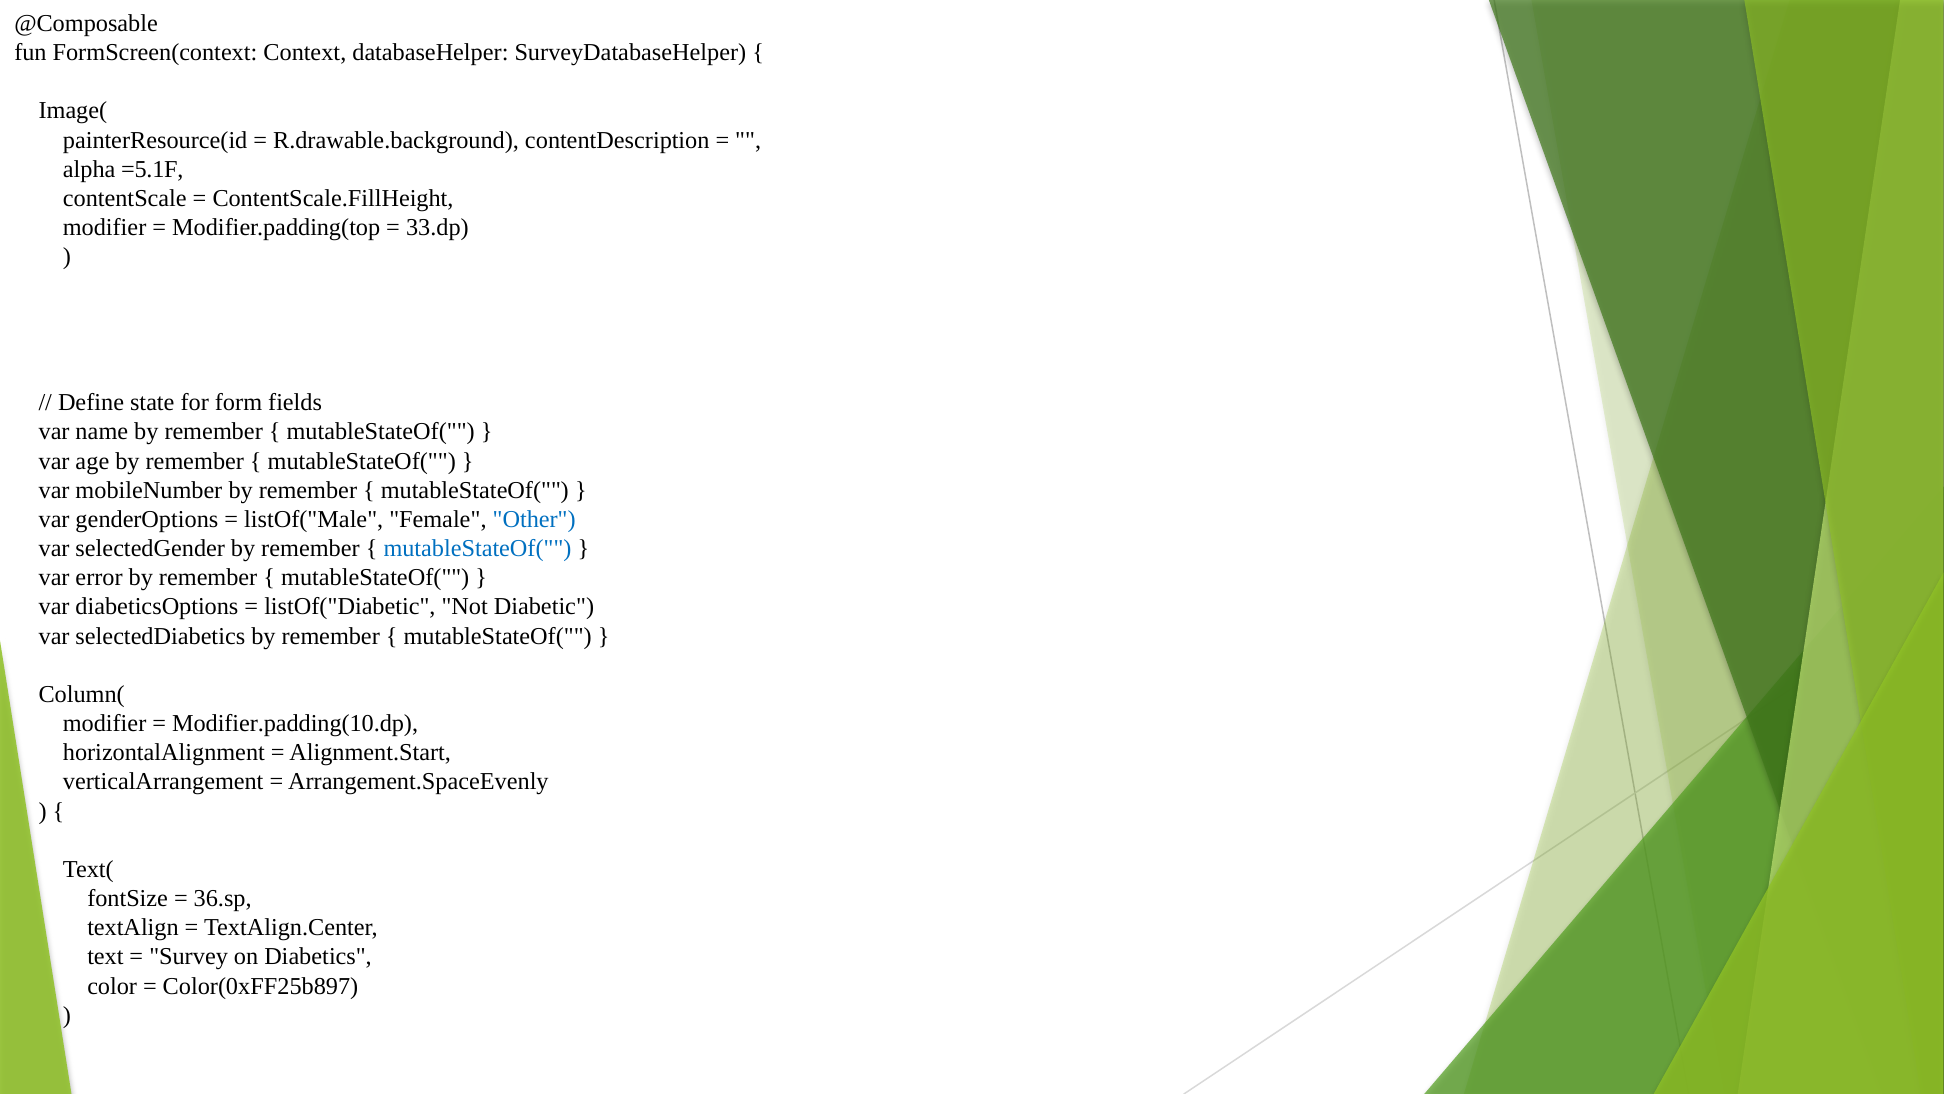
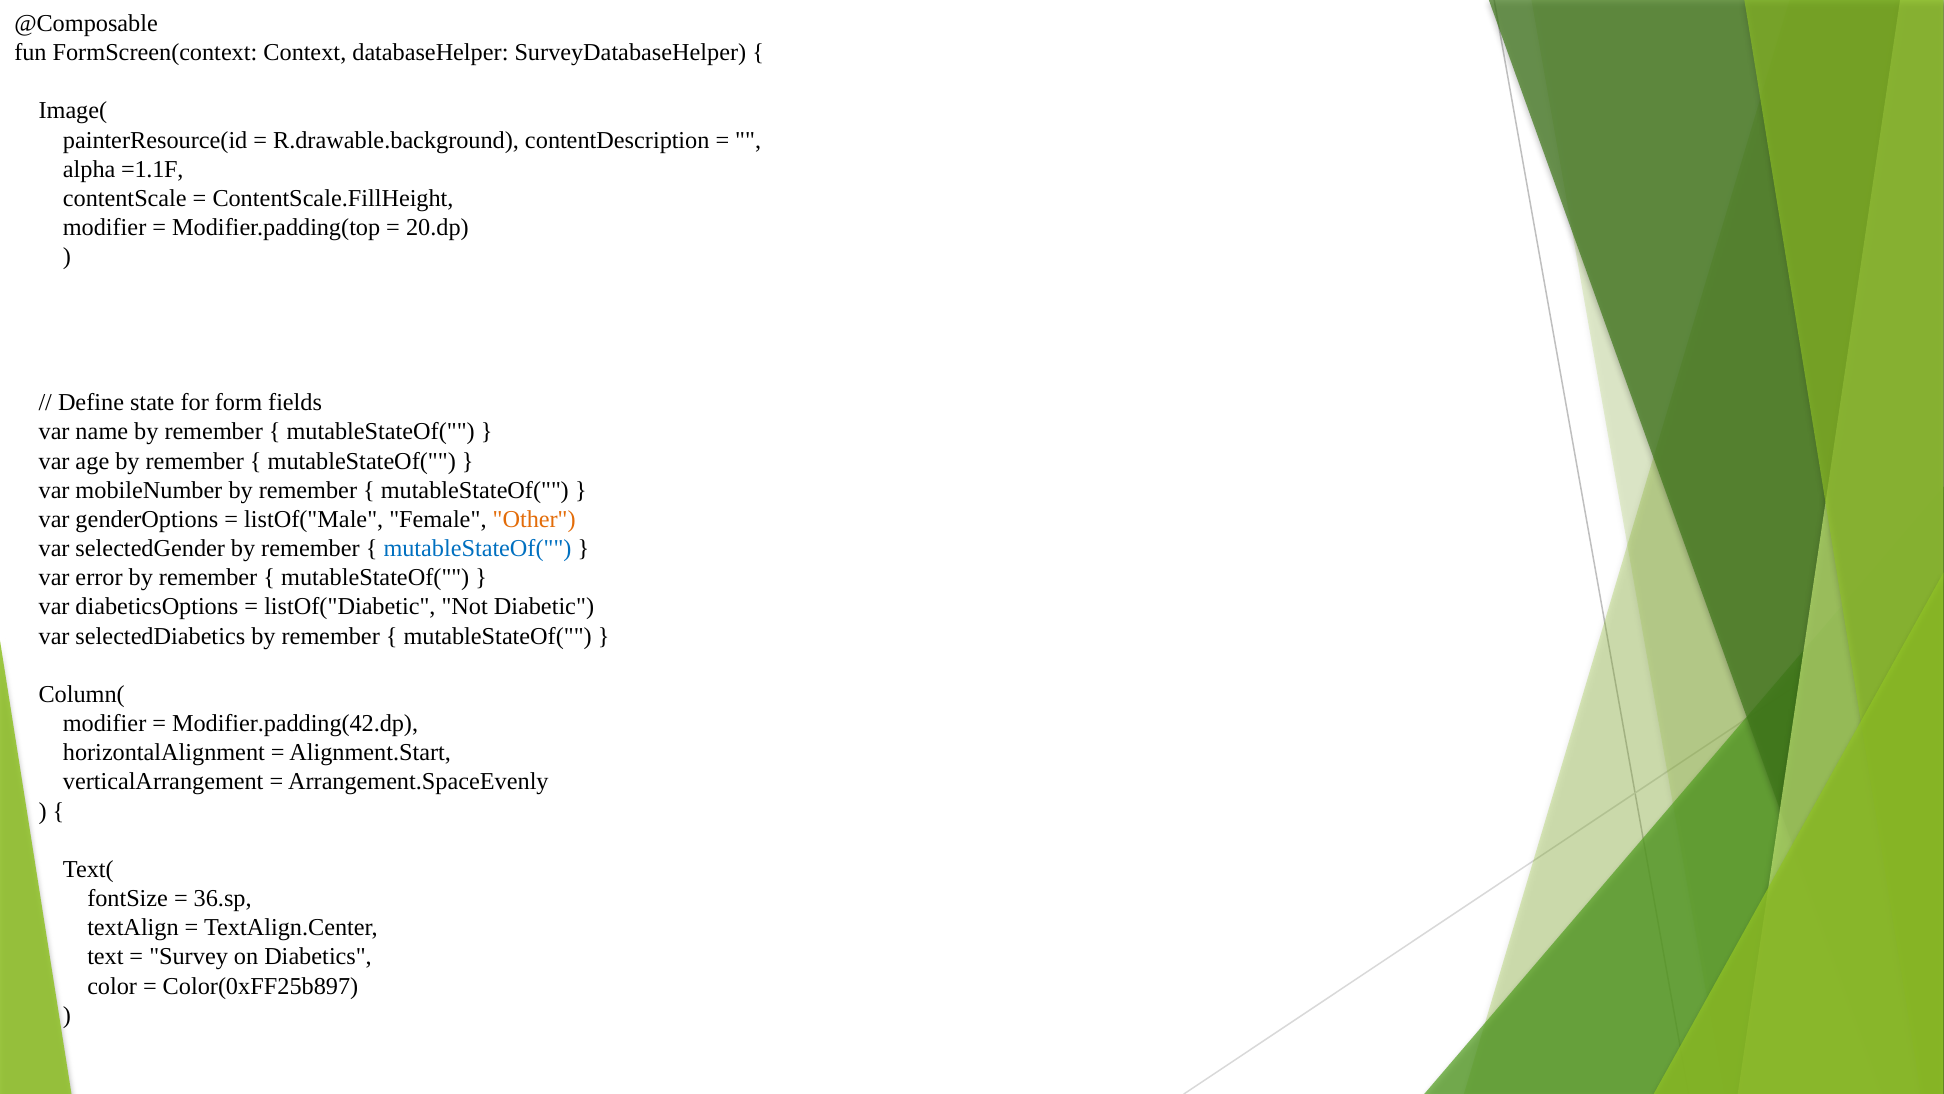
=5.1F: =5.1F -> =1.1F
33.dp: 33.dp -> 20.dp
Other colour: blue -> orange
Modifier.padding(10.dp: Modifier.padding(10.dp -> Modifier.padding(42.dp
